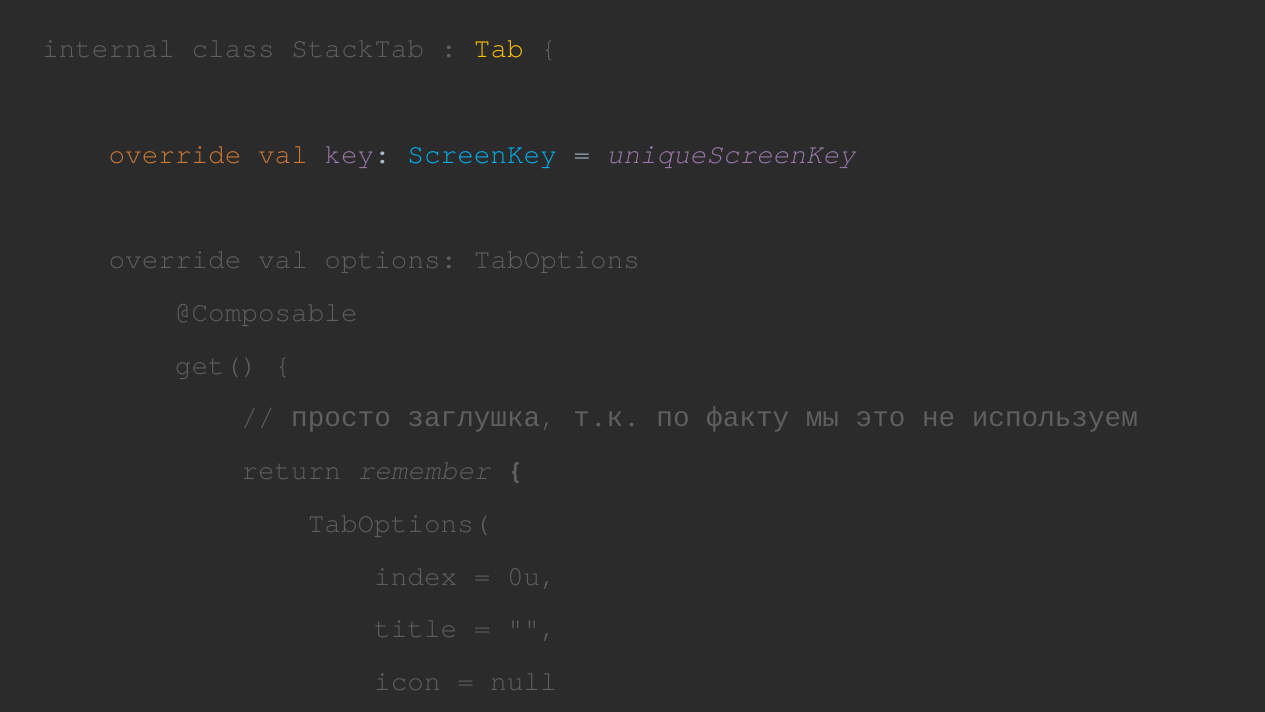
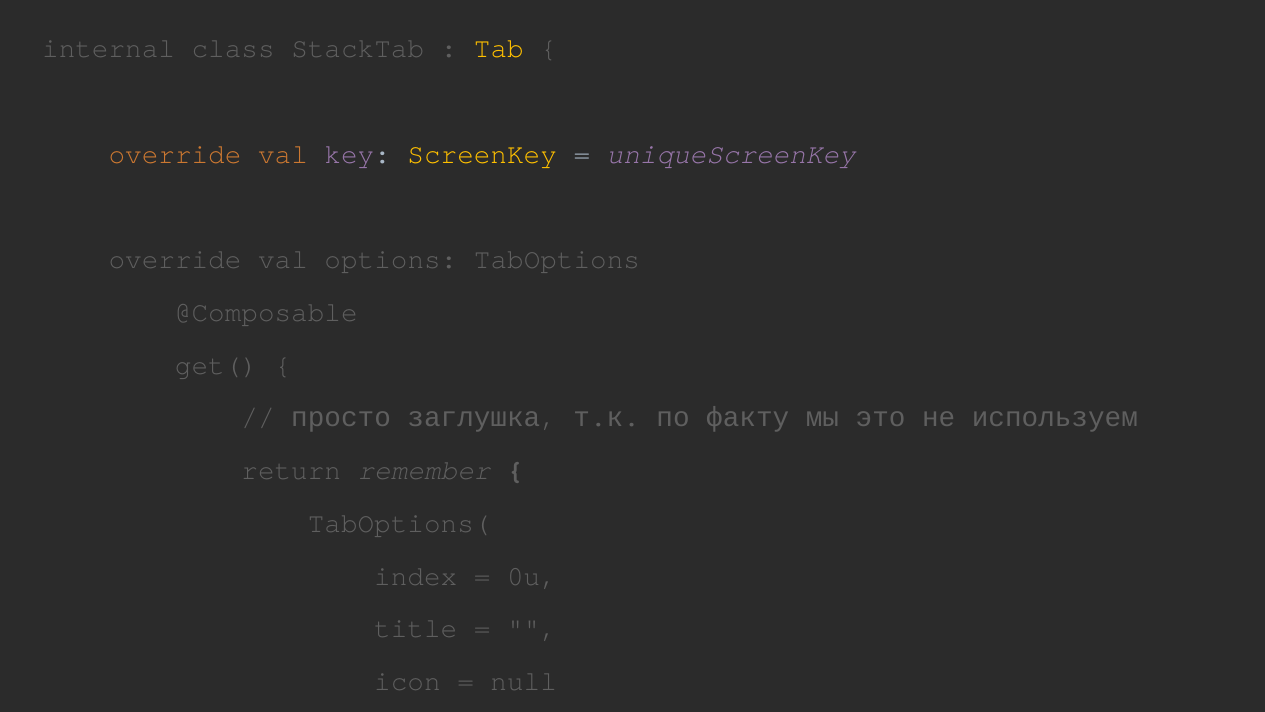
ScreenKey colour: light blue -> yellow
